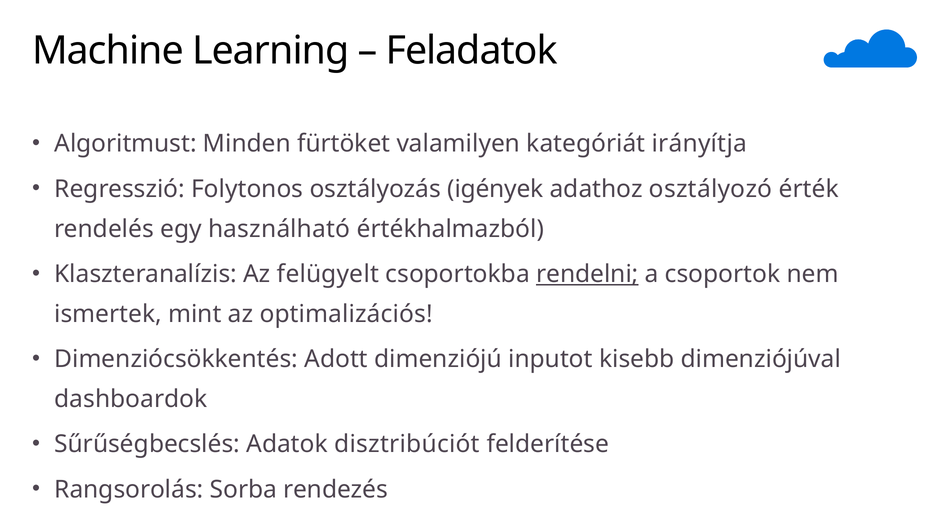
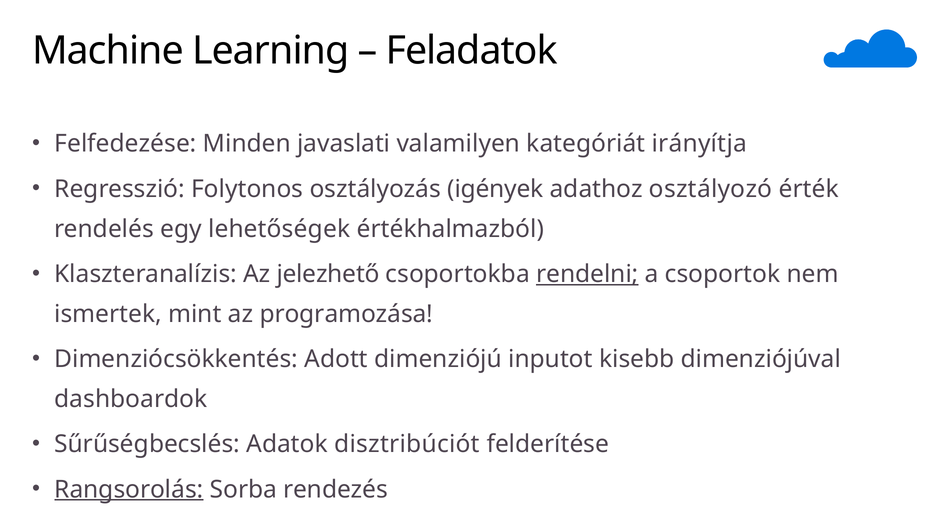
Algoritmust: Algoritmust -> Felfedezése
fürtöket: fürtöket -> javaslati
használható: használható -> lehetőségek
felügyelt: felügyelt -> jelezhető
optimalizációs: optimalizációs -> programozása
Rangsorolás underline: none -> present
